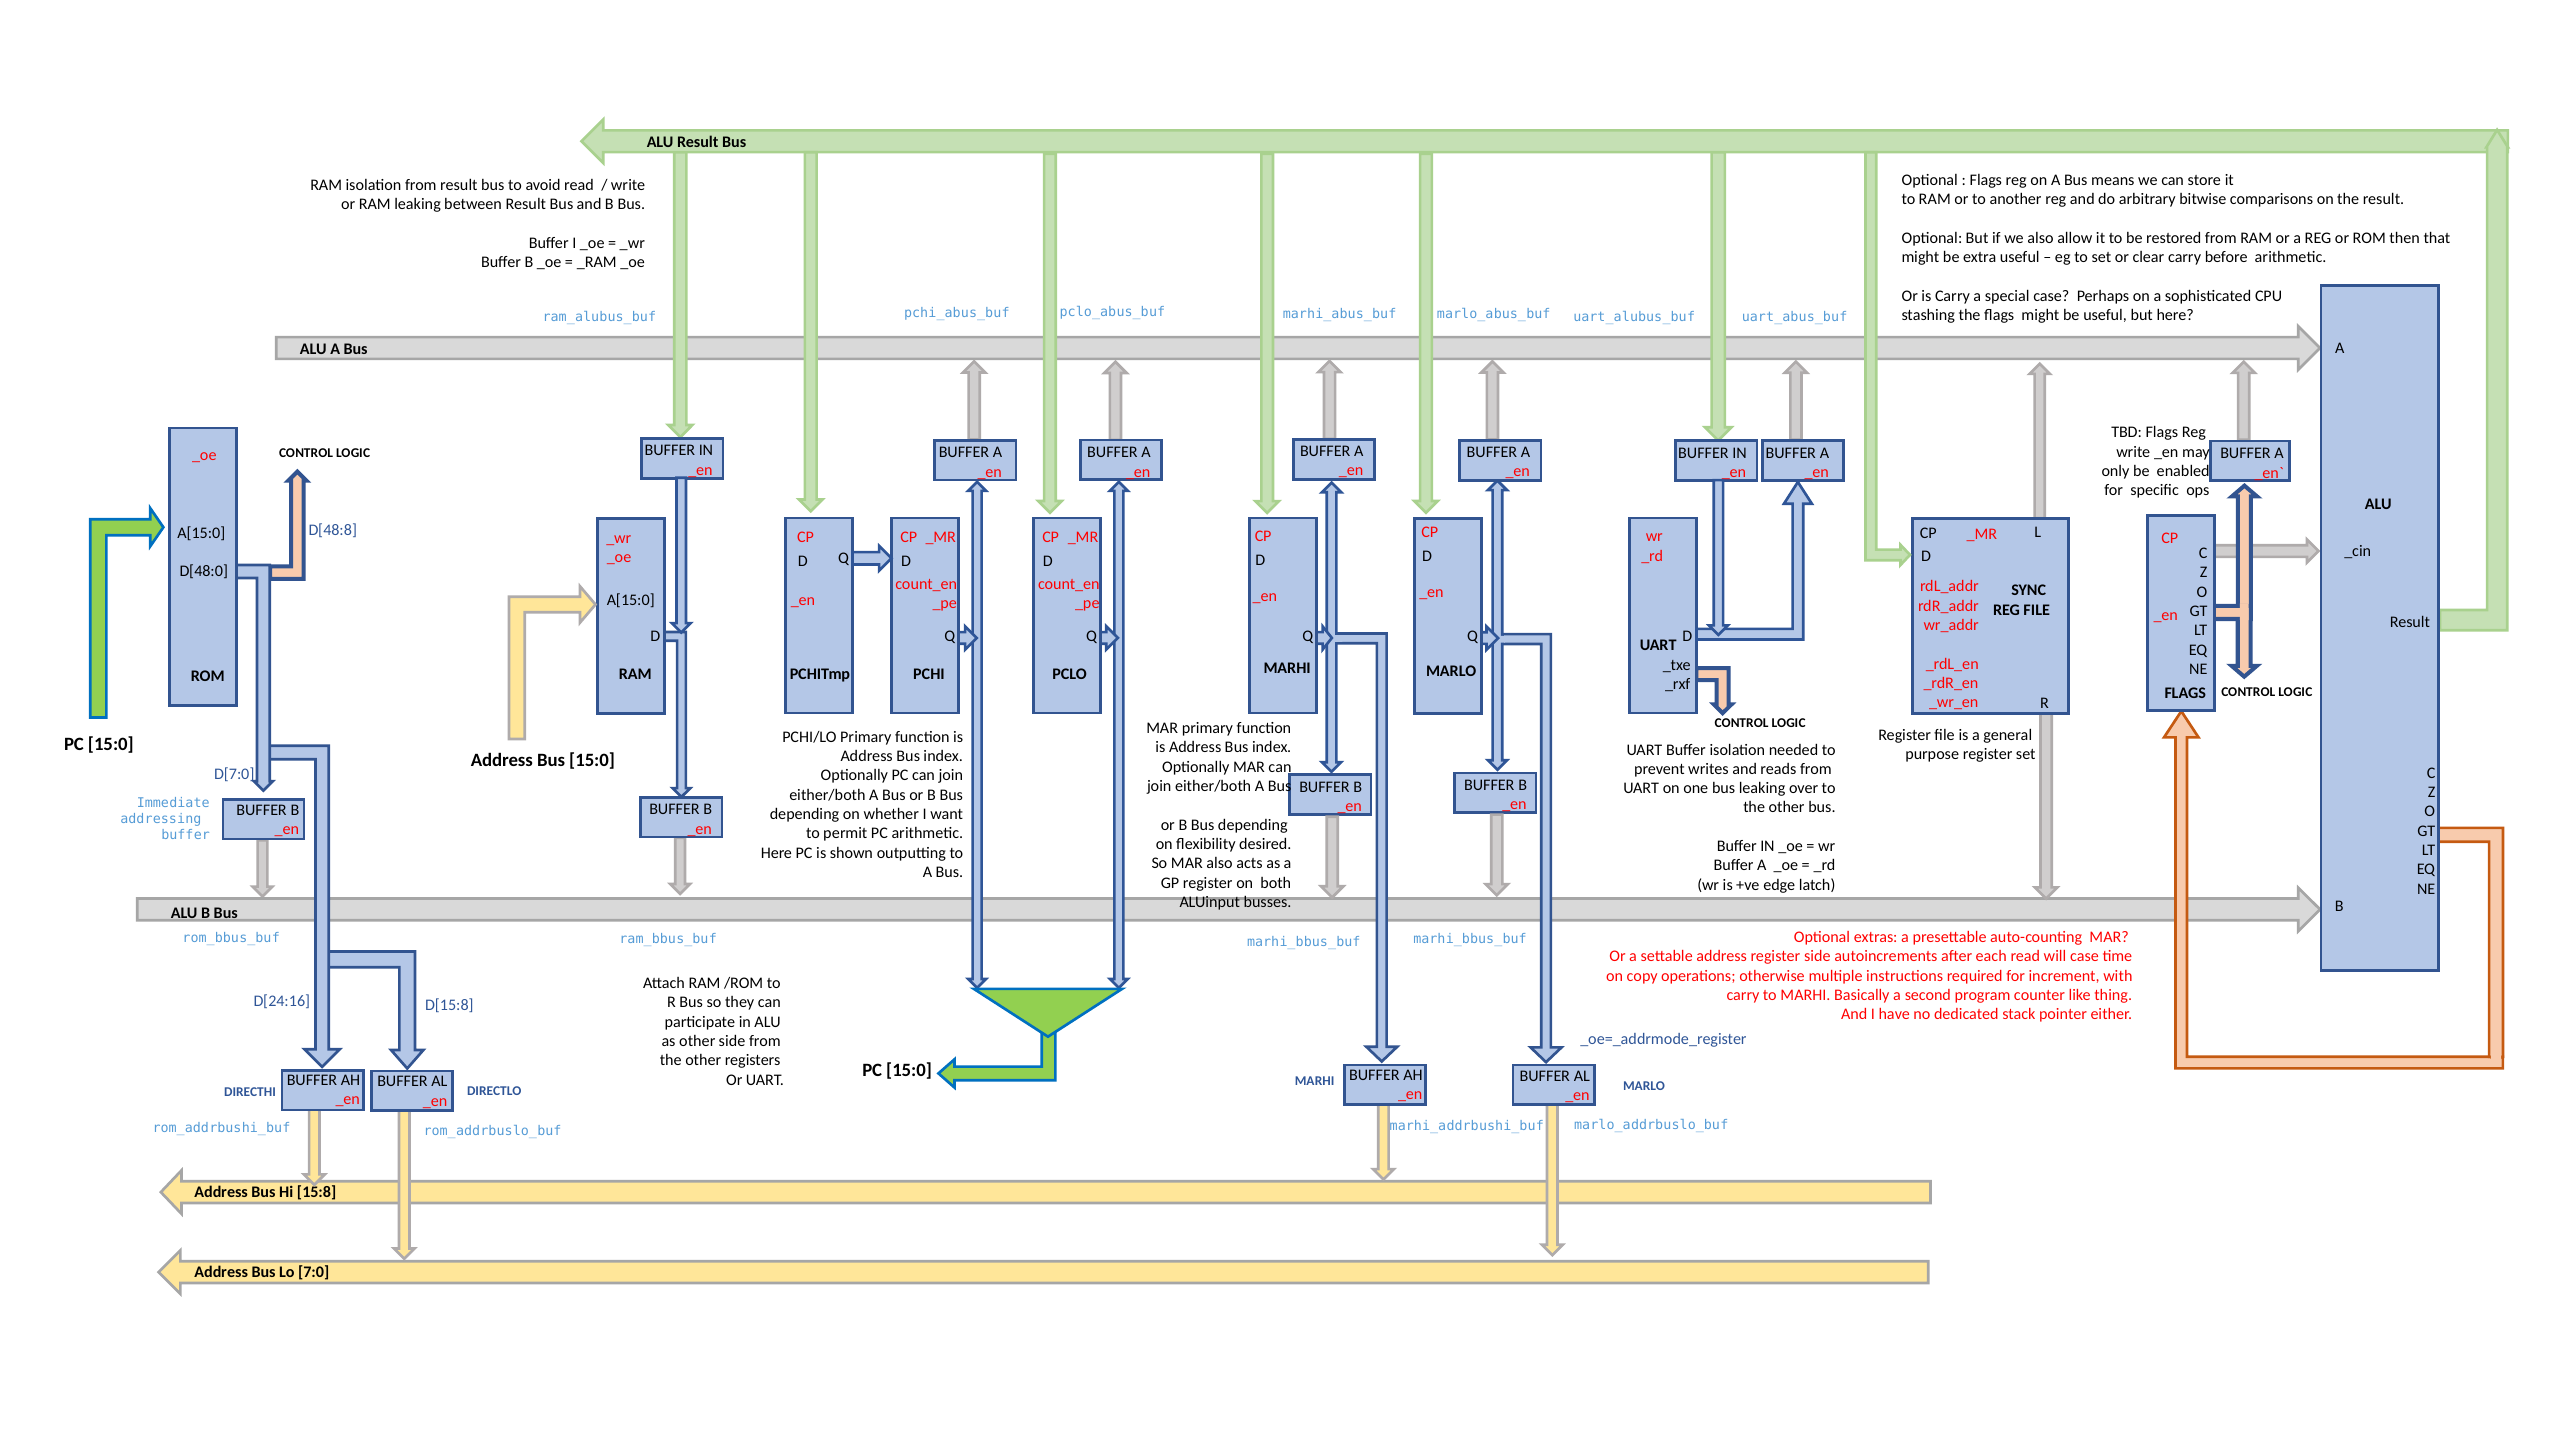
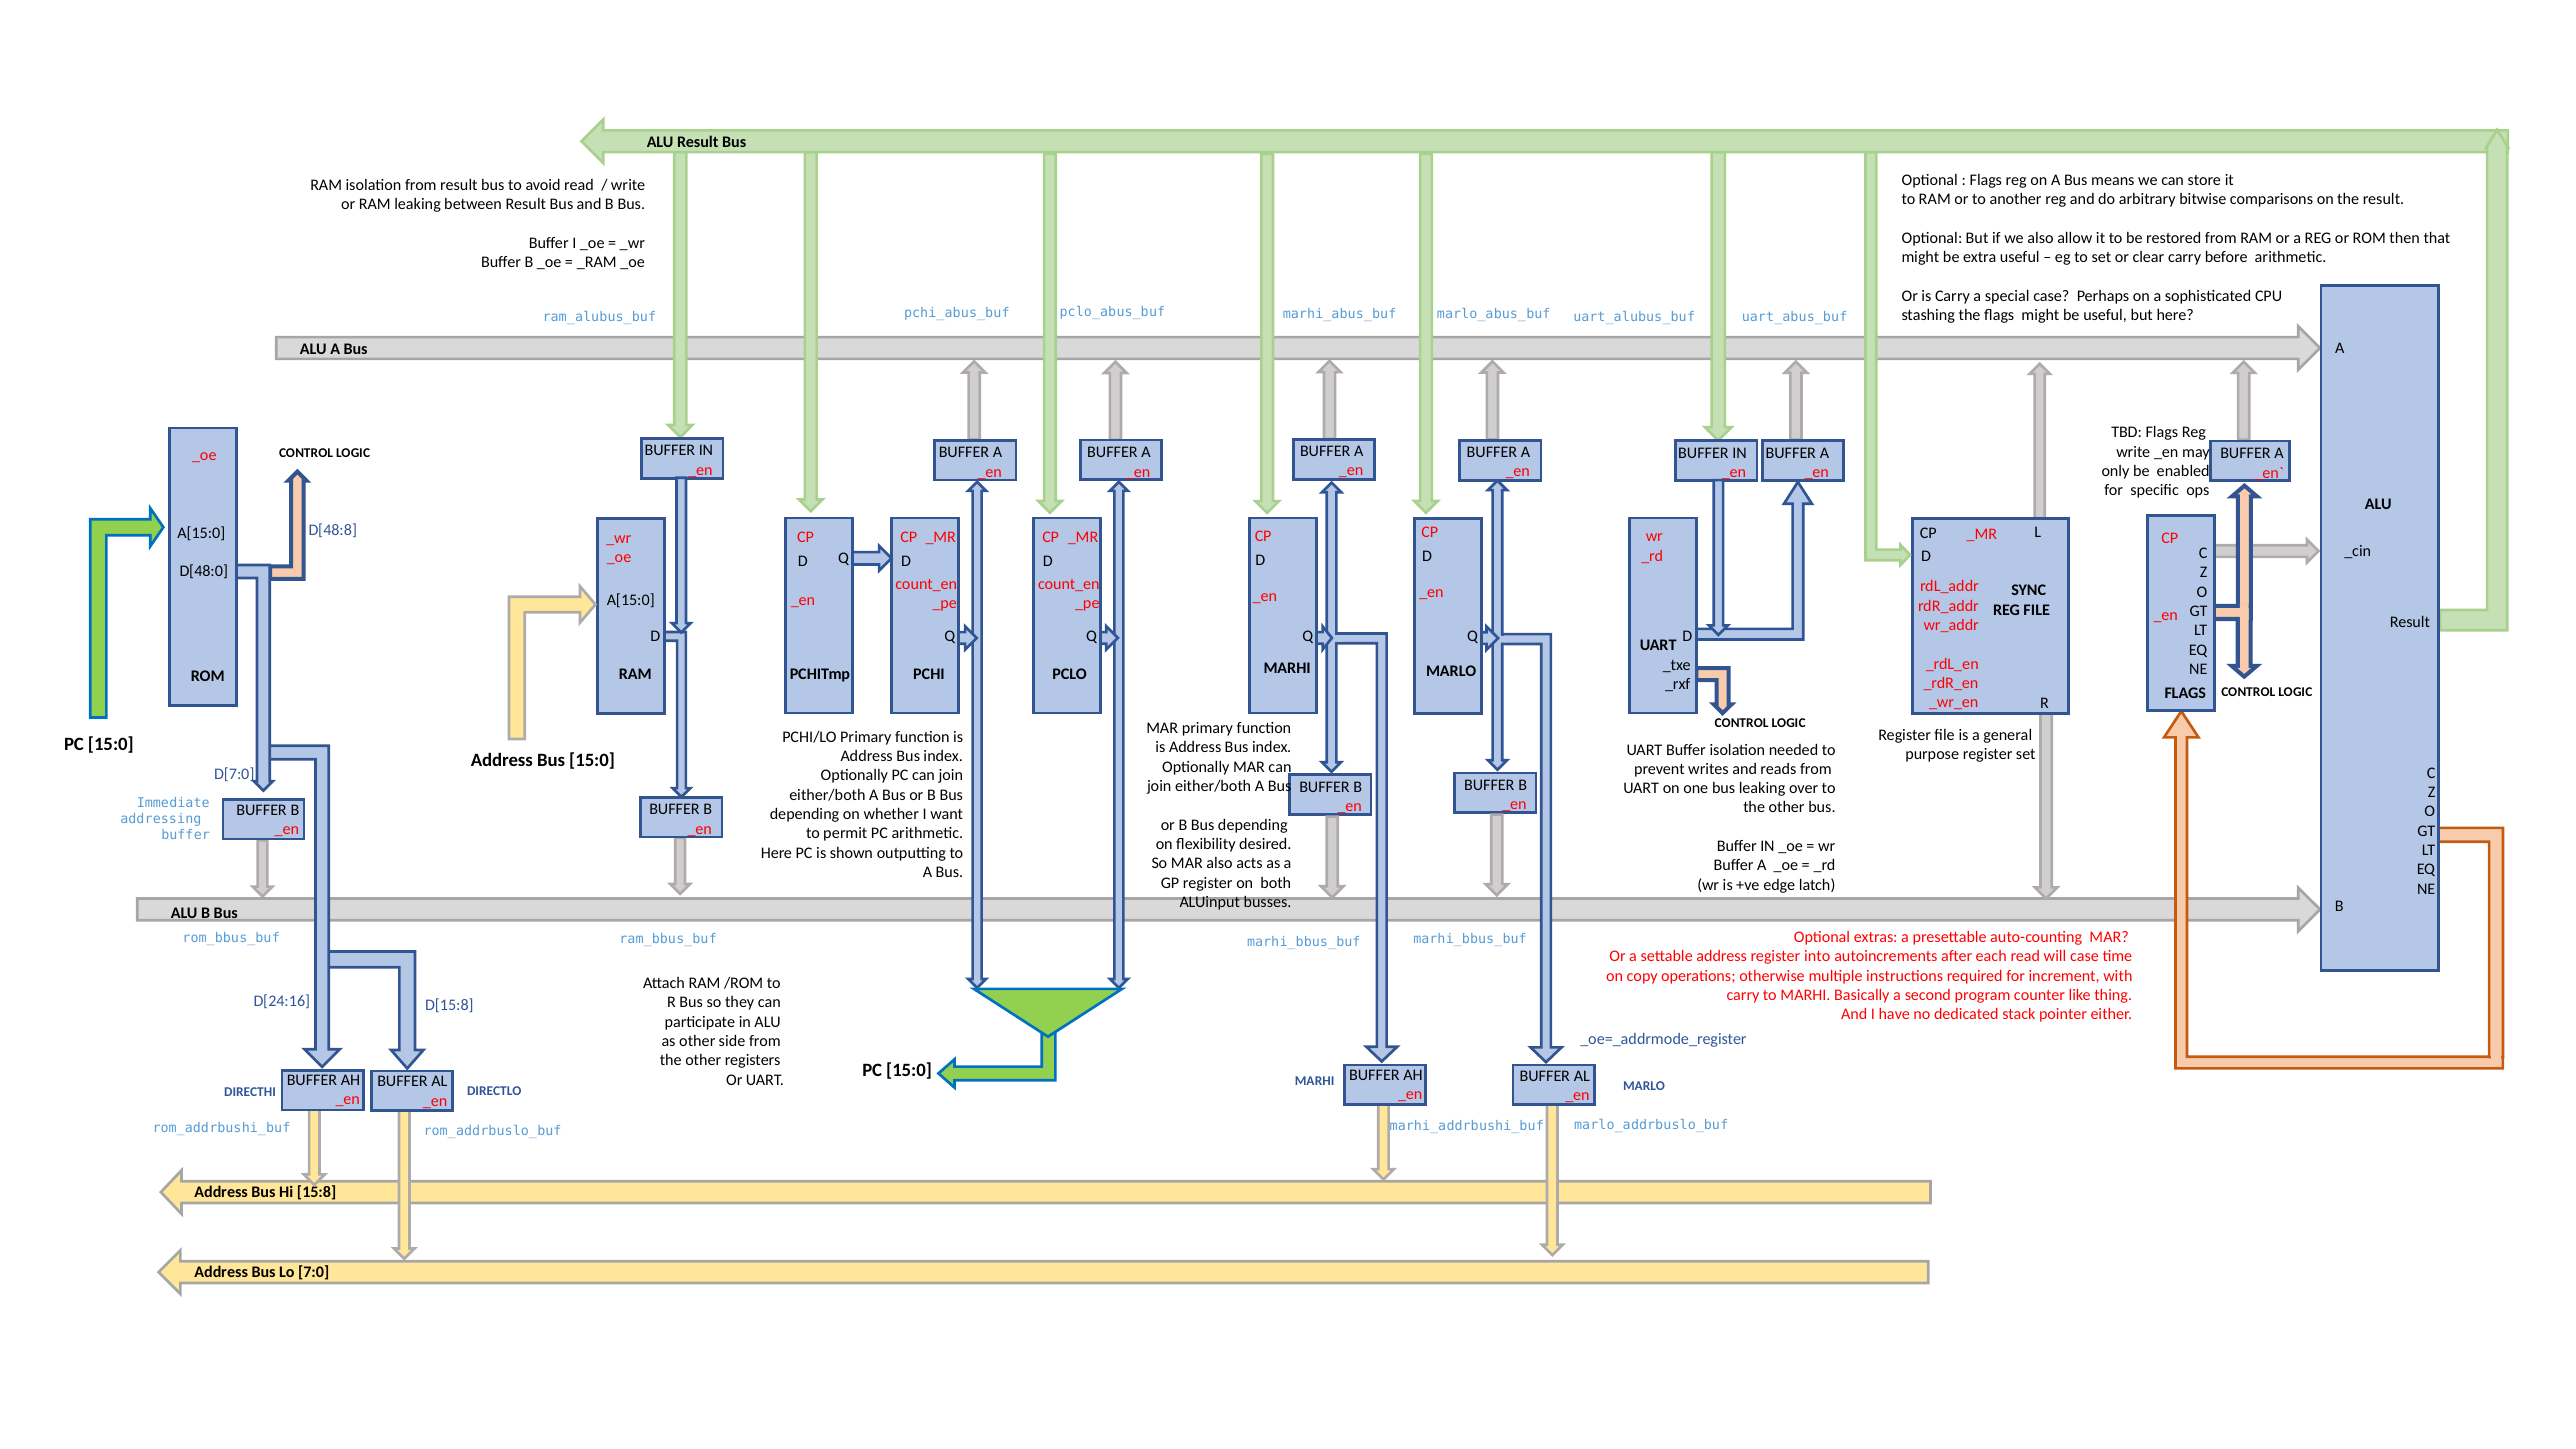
register side: side -> into
